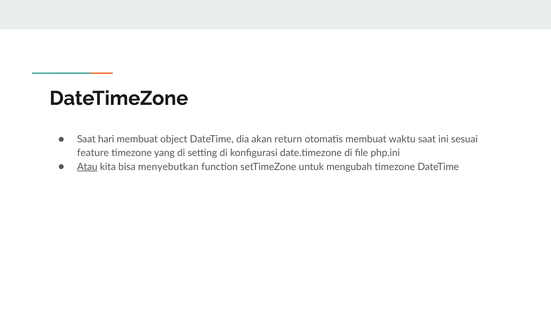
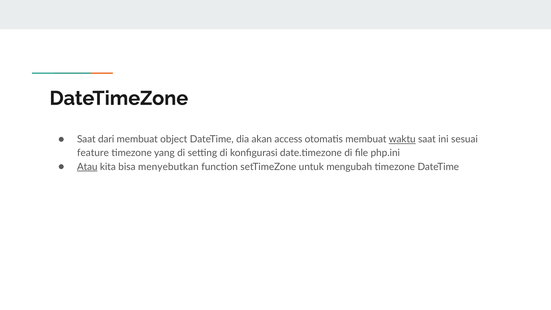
hari: hari -> dari
return: return -> access
waktu underline: none -> present
